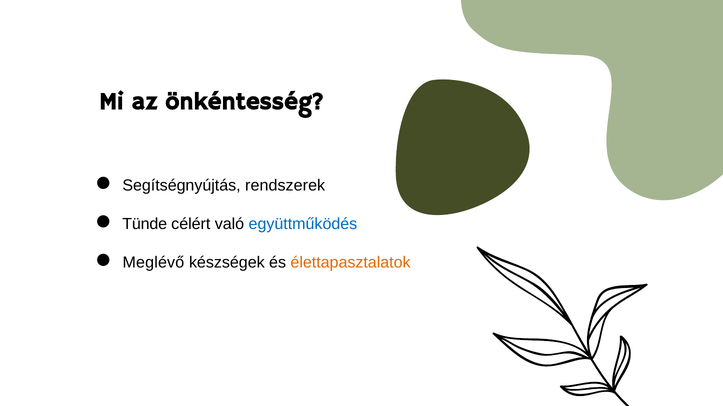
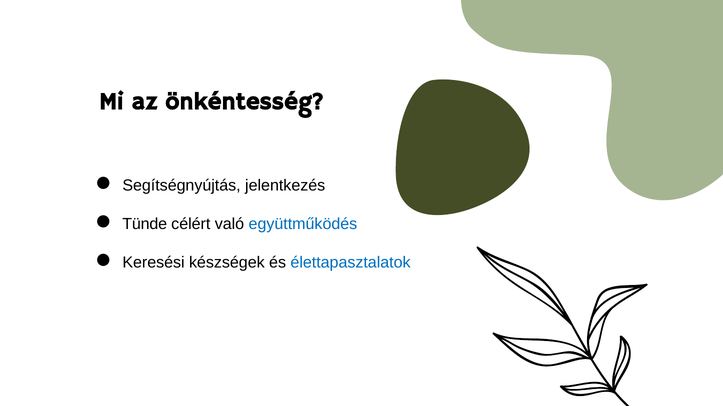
rendszerek: rendszerek -> jelentkezés
Meglévő: Meglévő -> Keresési
élettapasztalatok colour: orange -> blue
